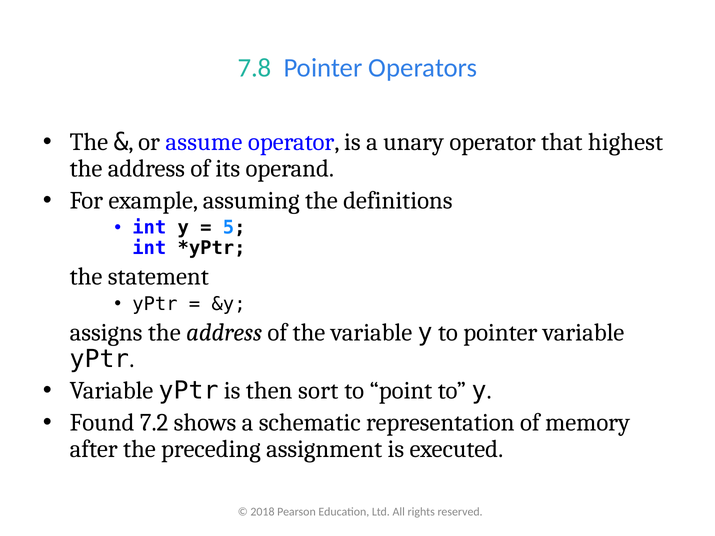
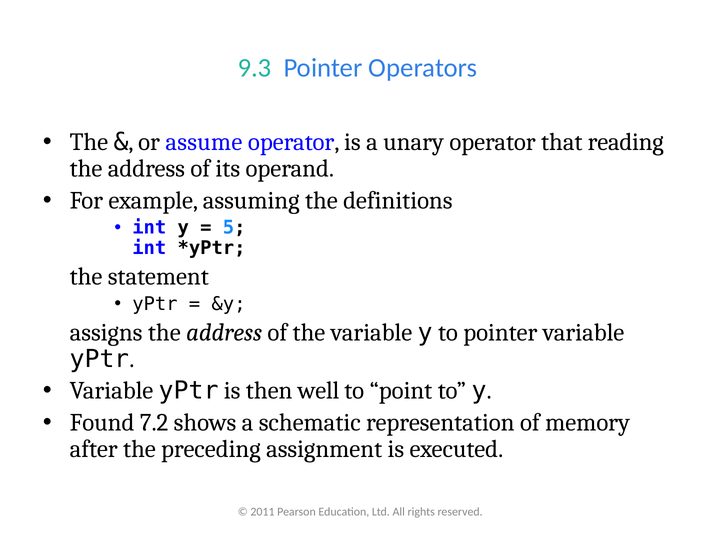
7.8: 7.8 -> 9.3
highest: highest -> reading
sort: sort -> well
2018: 2018 -> 2011
